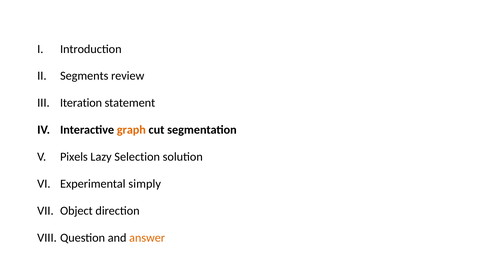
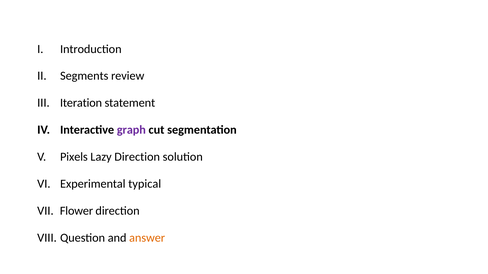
graph colour: orange -> purple
Lazy Selection: Selection -> Direction
simply: simply -> typical
Object: Object -> Flower
